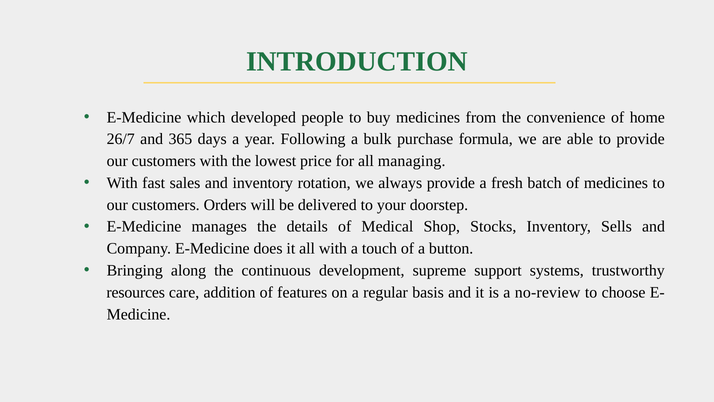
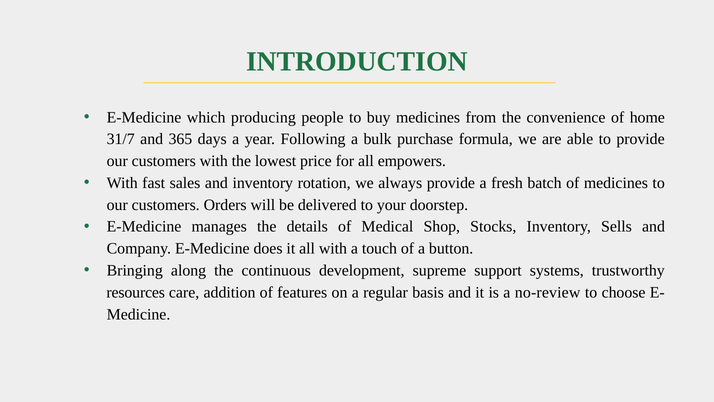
developed: developed -> producing
26/7: 26/7 -> 31/7
managing: managing -> empowers
